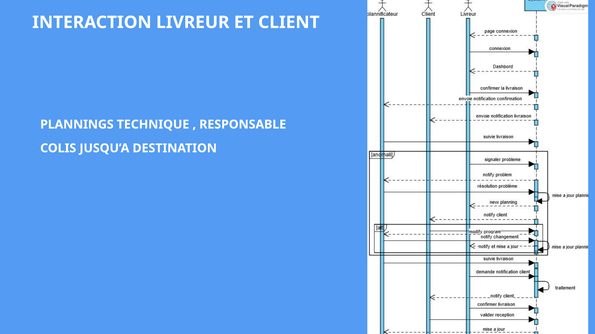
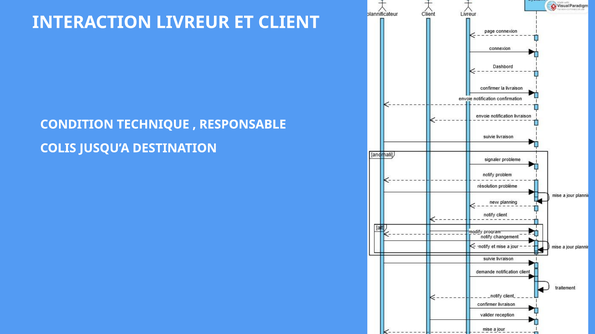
PLANNINGS: PLANNINGS -> CONDITION
